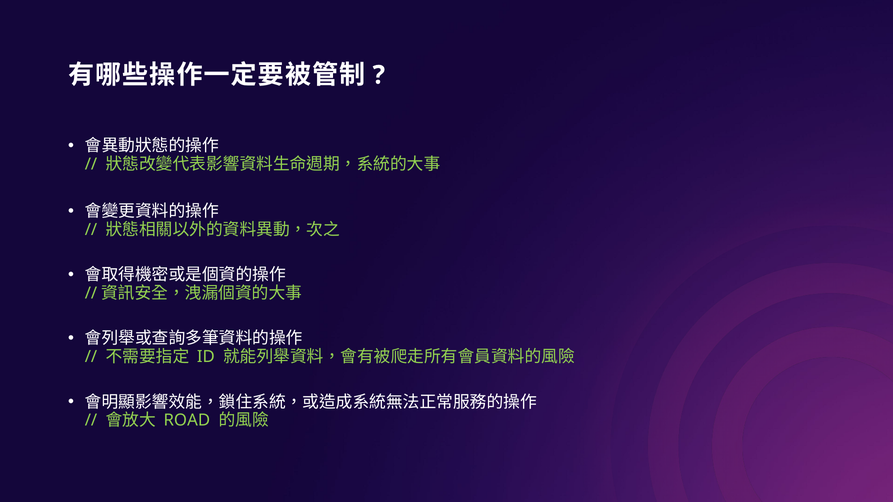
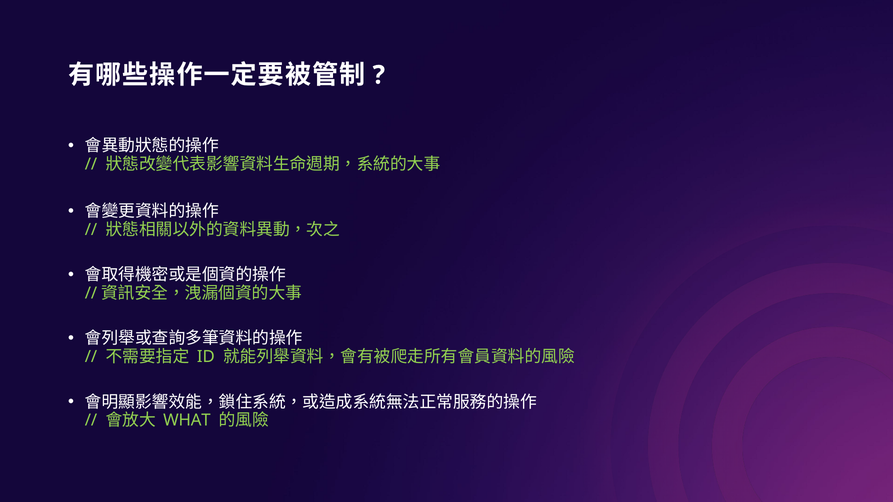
ROAD: ROAD -> WHAT
